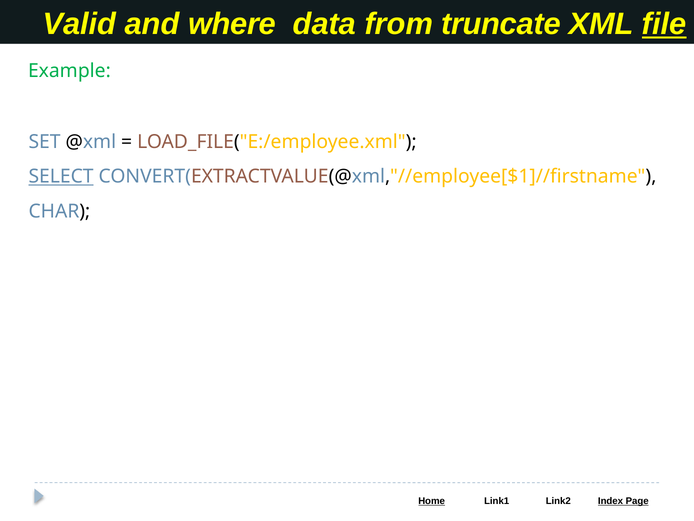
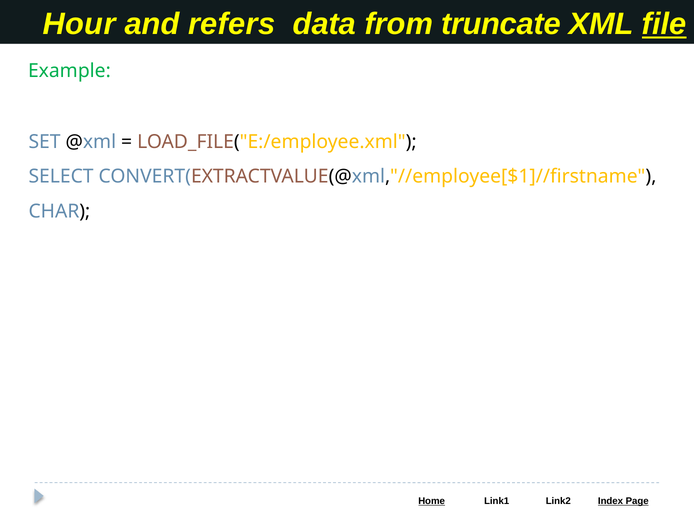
Valid: Valid -> Hour
where: where -> refers
SELECT underline: present -> none
